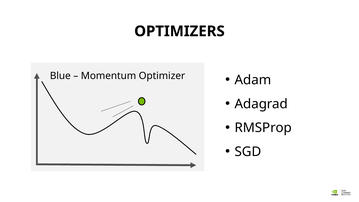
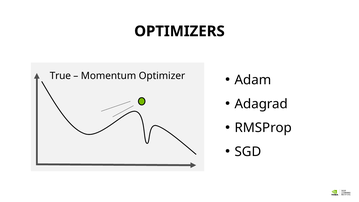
Blue: Blue -> True
